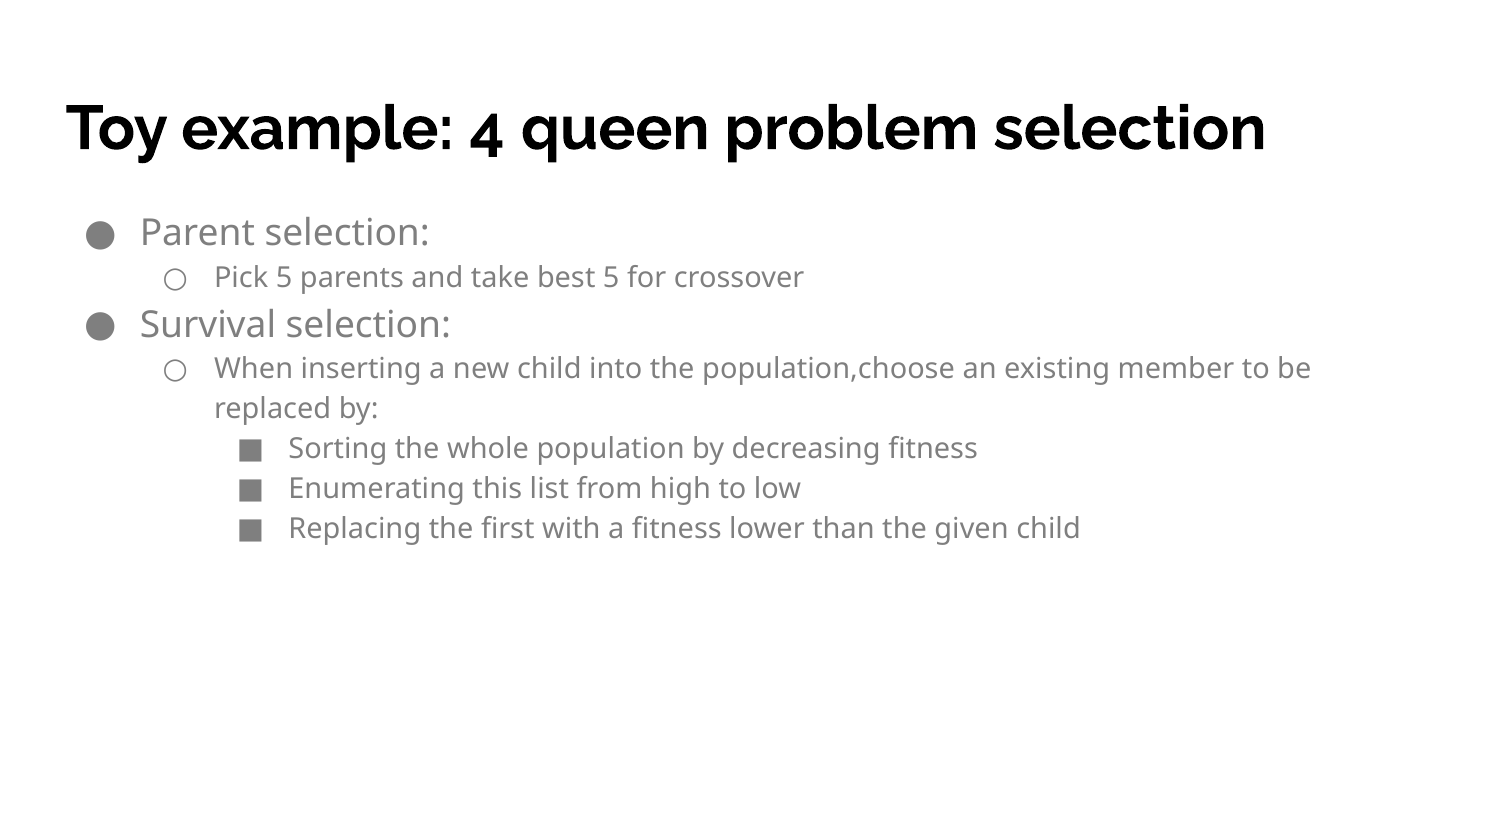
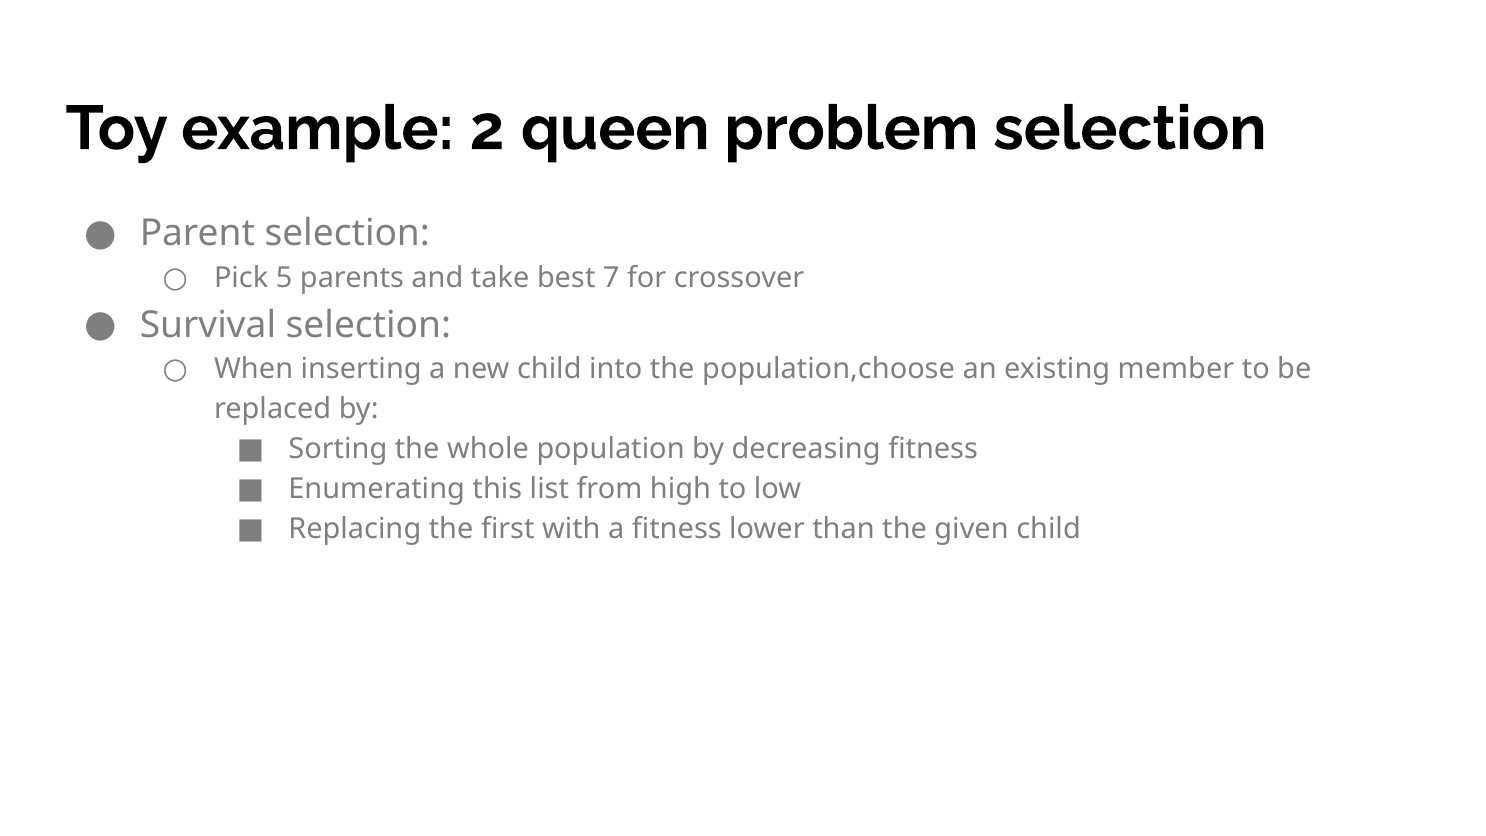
4: 4 -> 2
best 5: 5 -> 7
